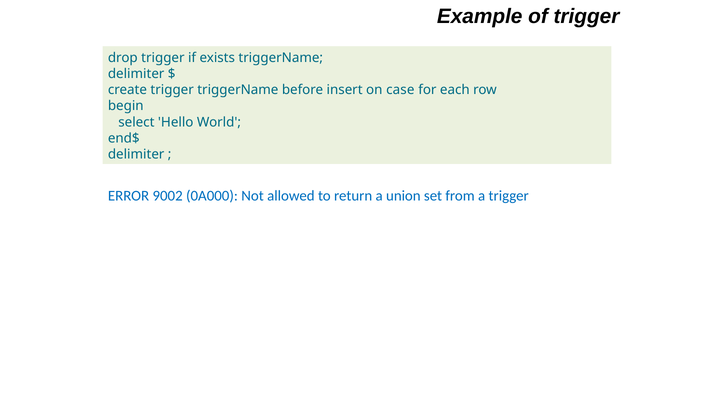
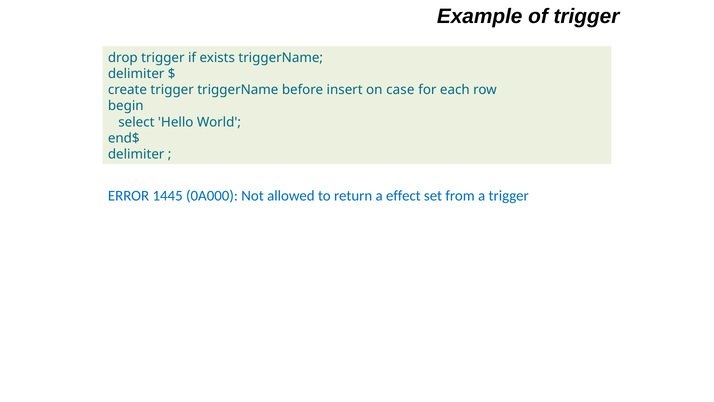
9002: 9002 -> 1445
union: union -> effect
